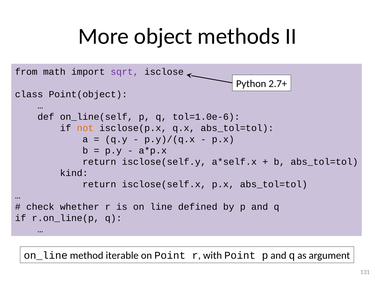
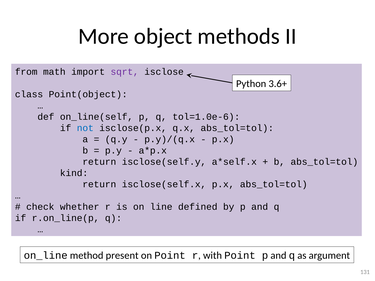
2.7+: 2.7+ -> 3.6+
not colour: orange -> blue
iterable: iterable -> present
